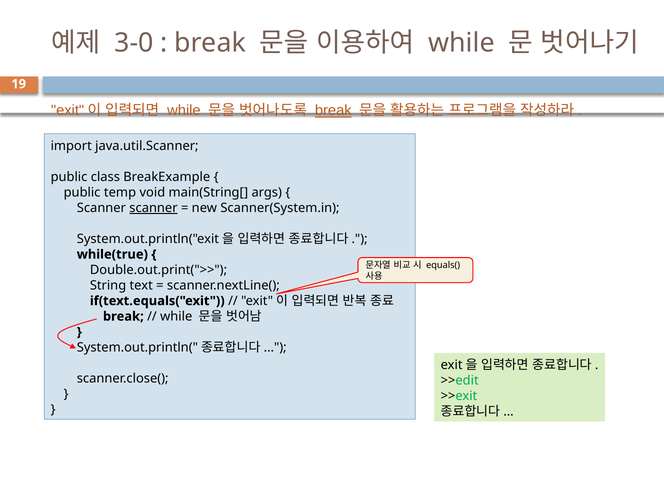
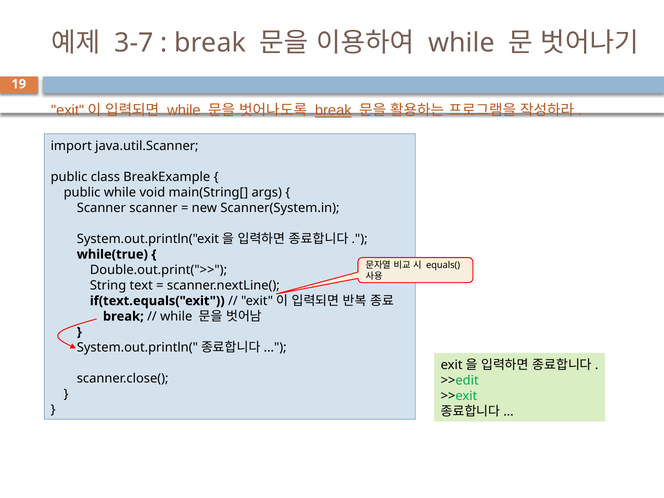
3-0: 3-0 -> 3-7
public temp: temp -> while
scanner at (153, 208) underline: present -> none
